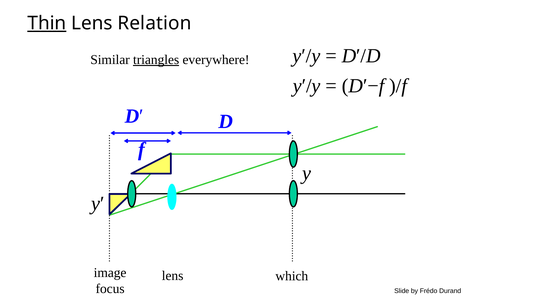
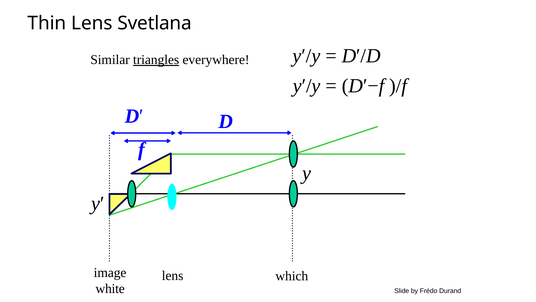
Thin underline: present -> none
Relation: Relation -> Svetlana
focus: focus -> white
